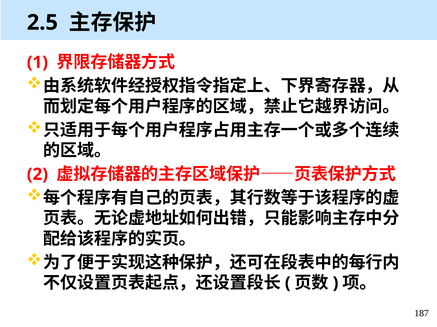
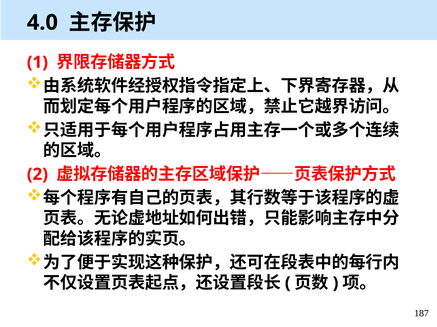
2.5: 2.5 -> 4.0
